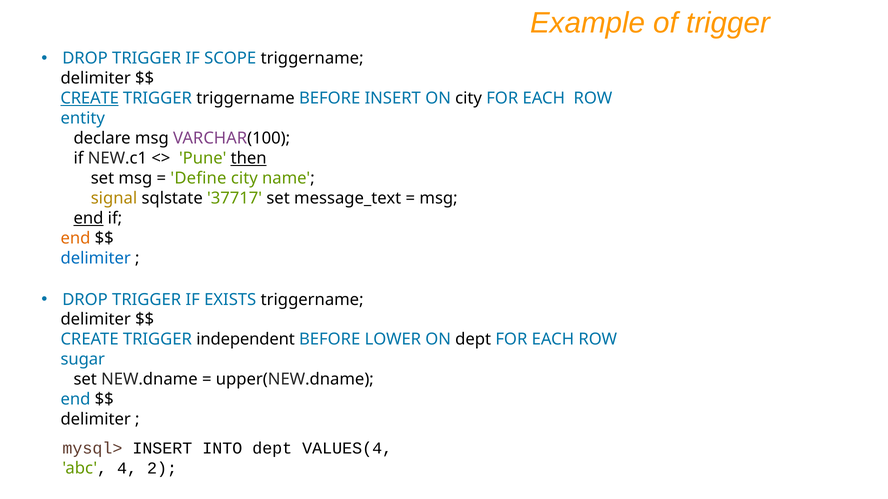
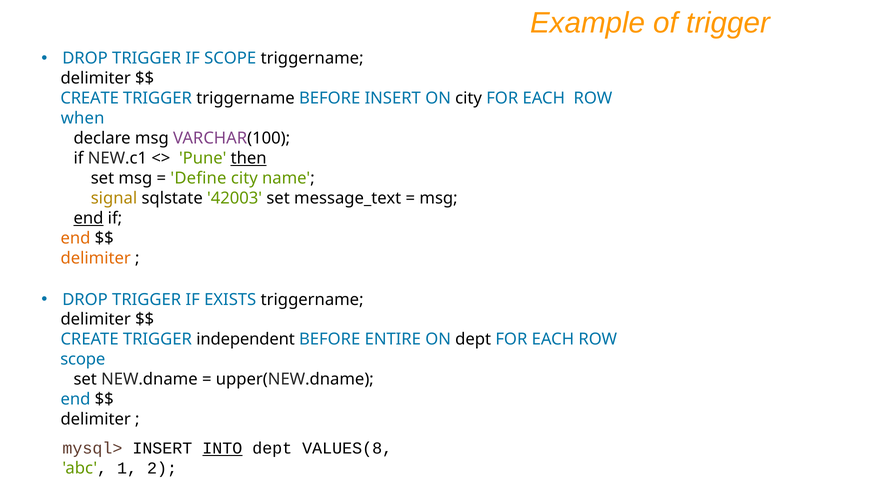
CREATE at (90, 98) underline: present -> none
entity: entity -> when
37717: 37717 -> 42003
delimiter at (96, 258) colour: blue -> orange
LOWER: LOWER -> ENTIRE
sugar at (83, 360): sugar -> scope
INTO underline: none -> present
VALUES(4: VALUES(4 -> VALUES(8
4: 4 -> 1
